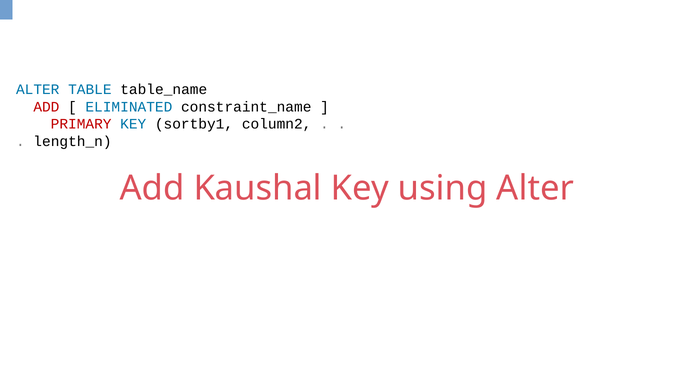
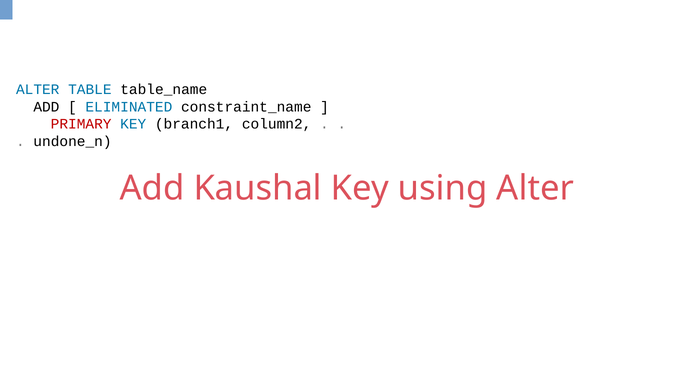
ADD at (46, 107) colour: red -> black
sortby1: sortby1 -> branch1
length_n: length_n -> undone_n
